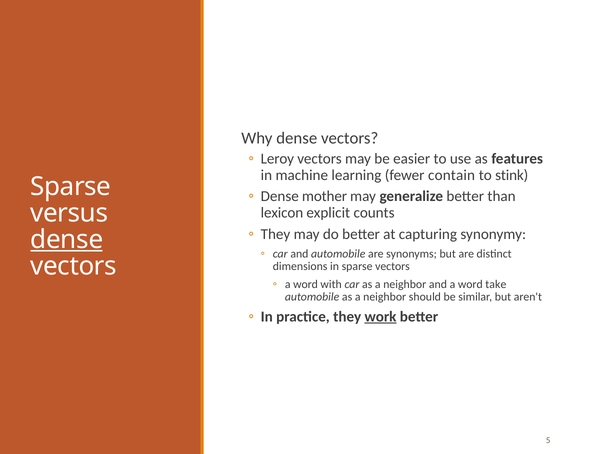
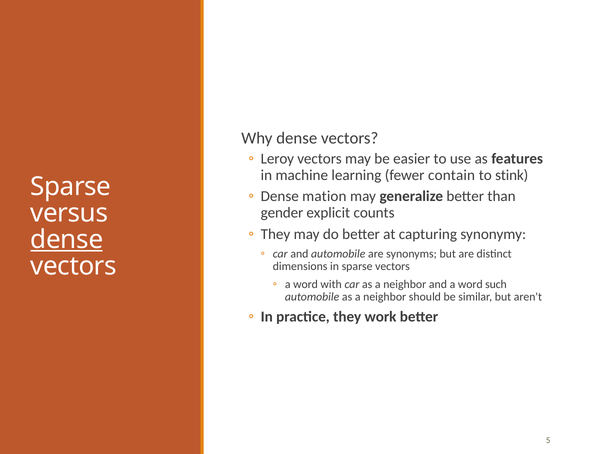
mother: mother -> mation
lexicon: lexicon -> gender
take: take -> such
work underline: present -> none
